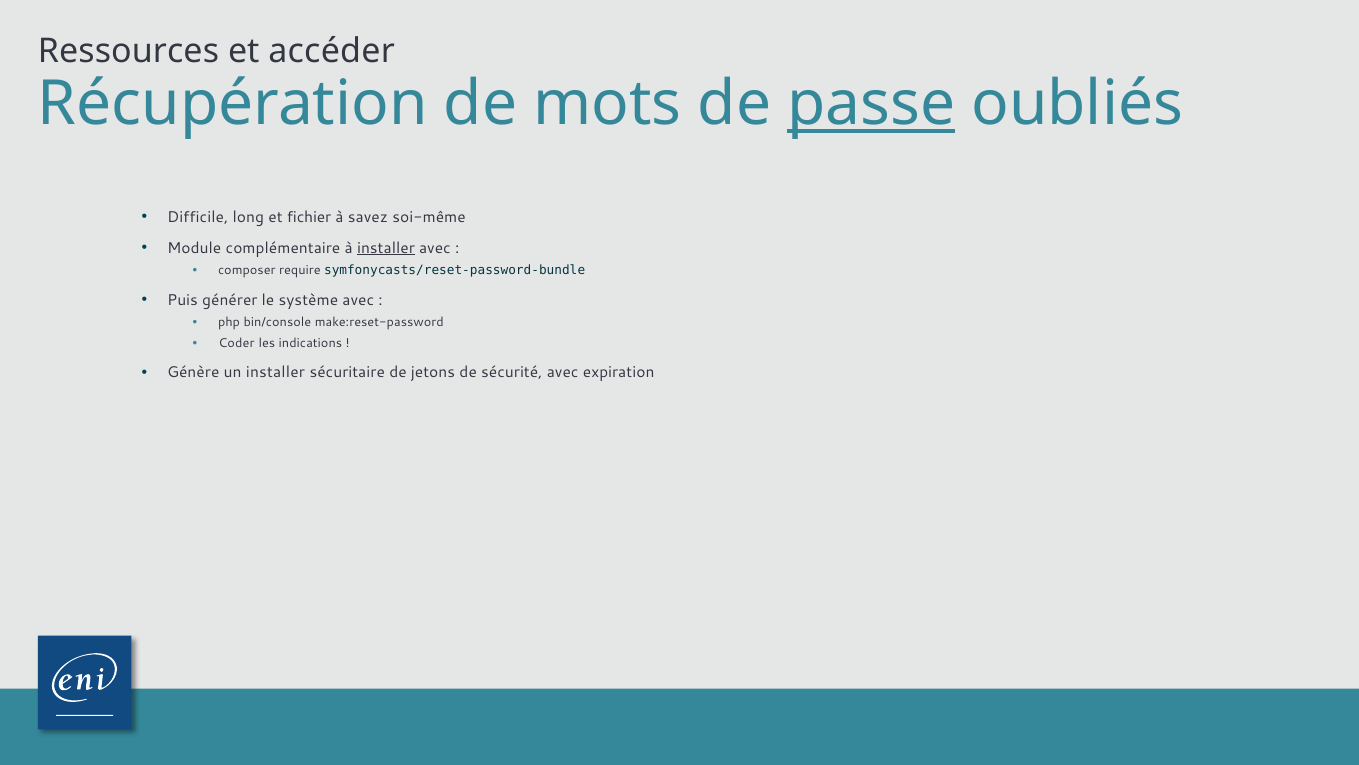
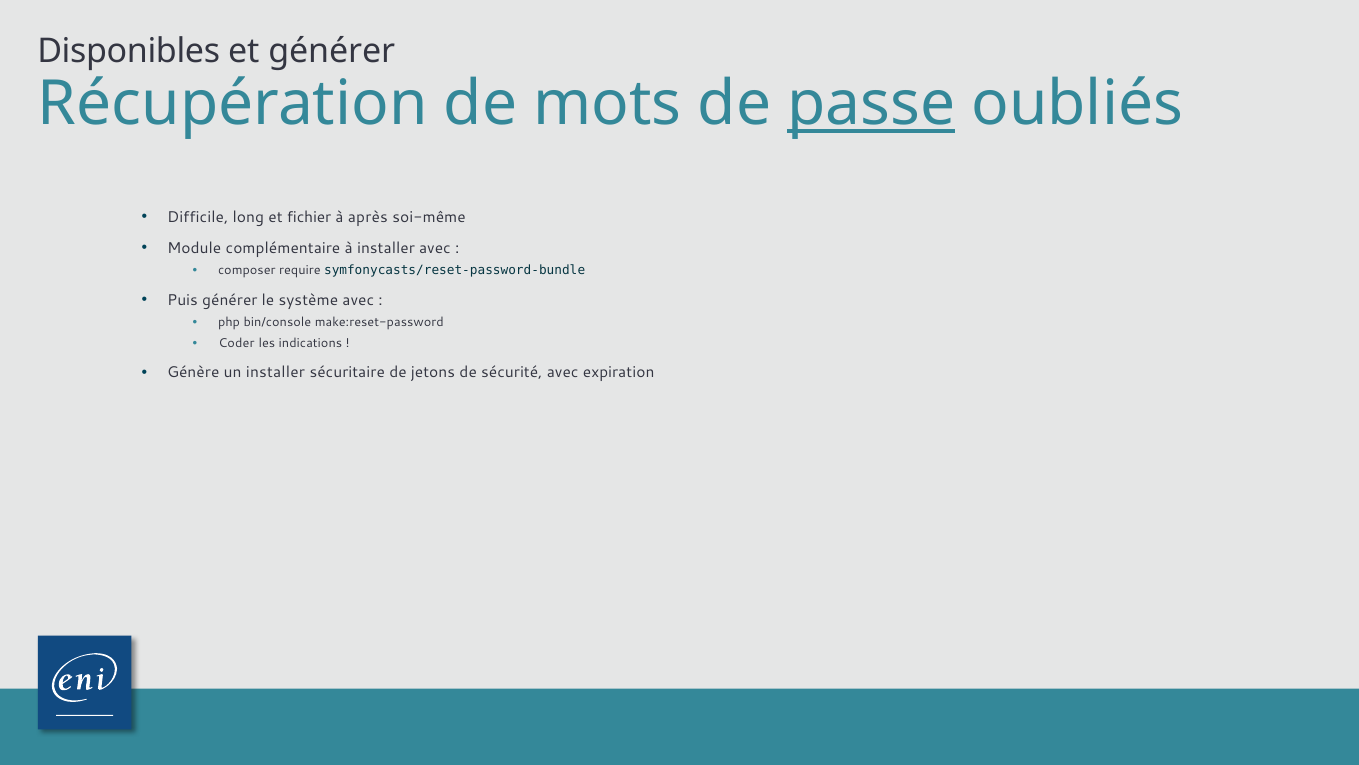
Ressources: Ressources -> Disponibles
et accéder: accéder -> générer
savez: savez -> après
installer at (386, 248) underline: present -> none
